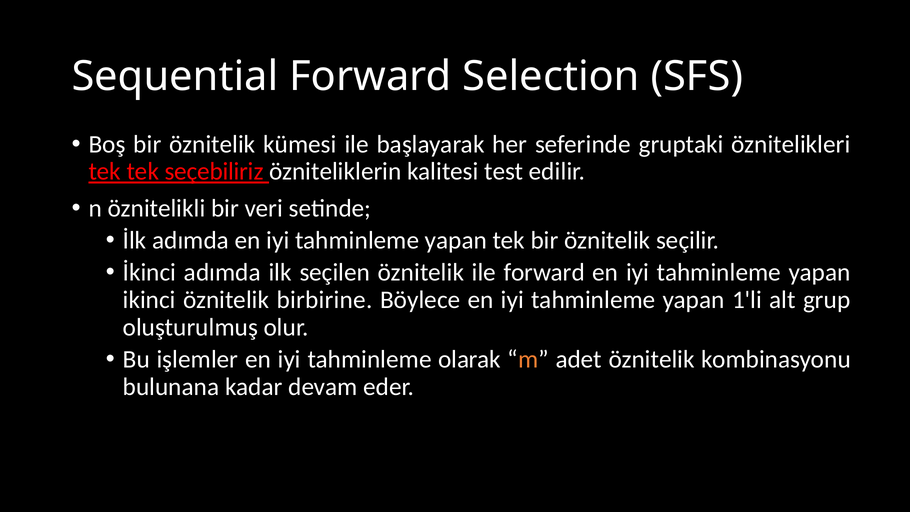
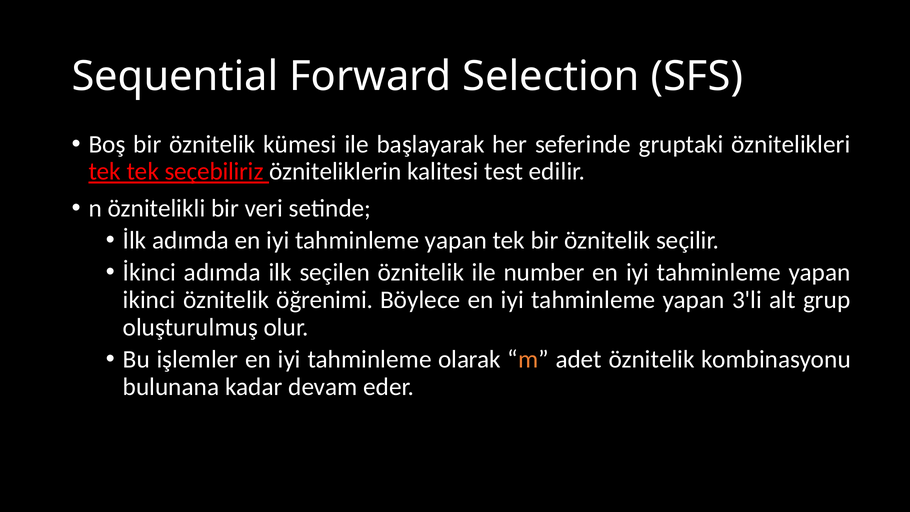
ile forward: forward -> number
birbirine: birbirine -> öğrenimi
1'li: 1'li -> 3'li
